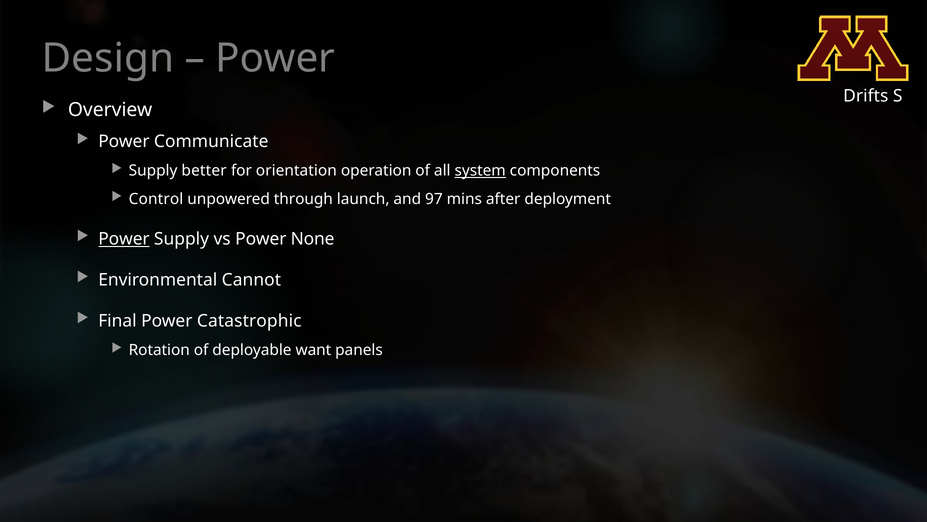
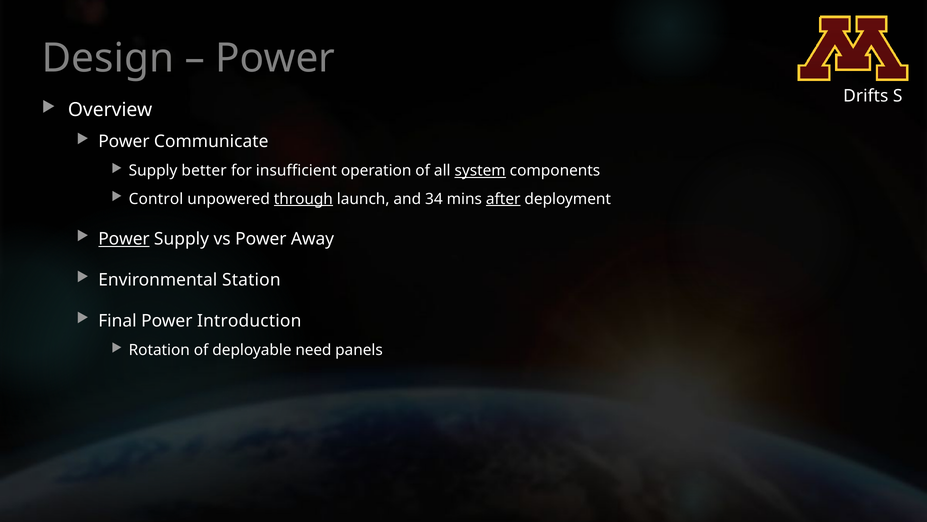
orientation: orientation -> insufficient
through underline: none -> present
97: 97 -> 34
after underline: none -> present
None: None -> Away
Cannot: Cannot -> Station
Catastrophic: Catastrophic -> Introduction
want: want -> need
